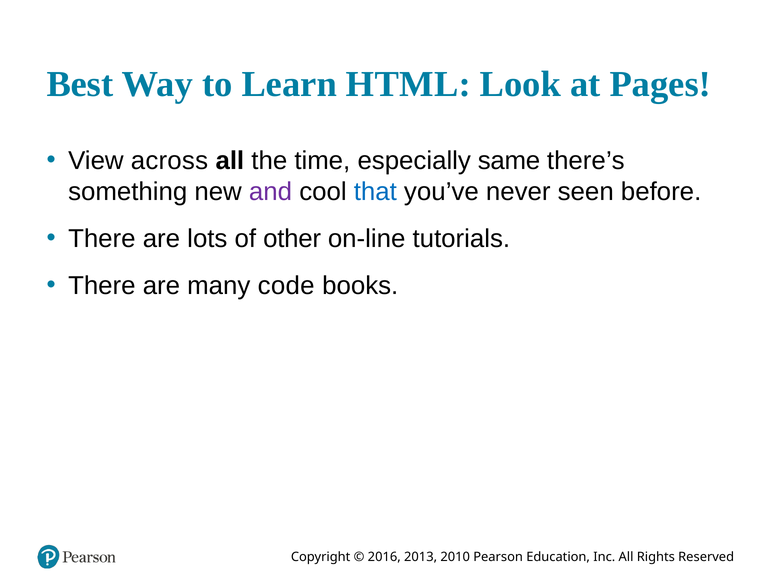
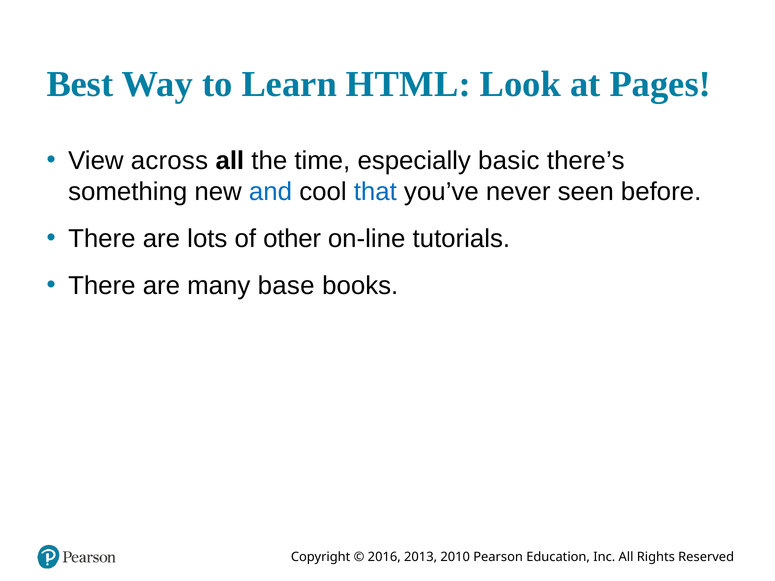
same: same -> basic
and colour: purple -> blue
code: code -> base
